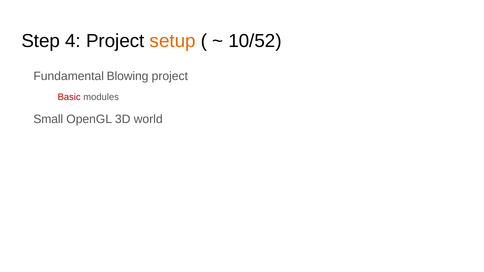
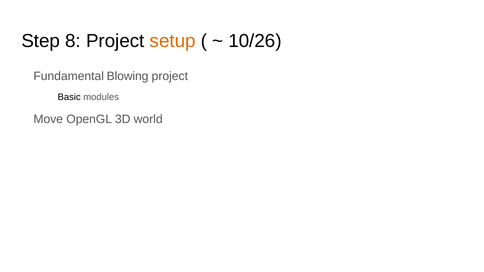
4: 4 -> 8
10/52: 10/52 -> 10/26
Basic colour: red -> black
Small: Small -> Move
